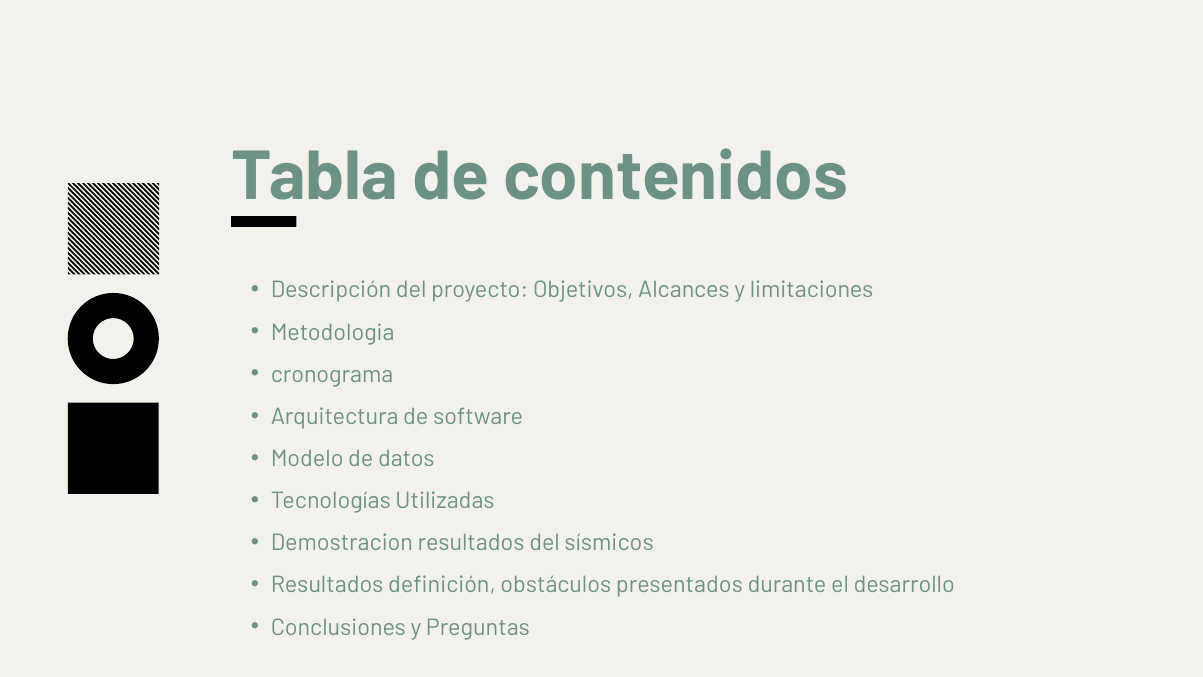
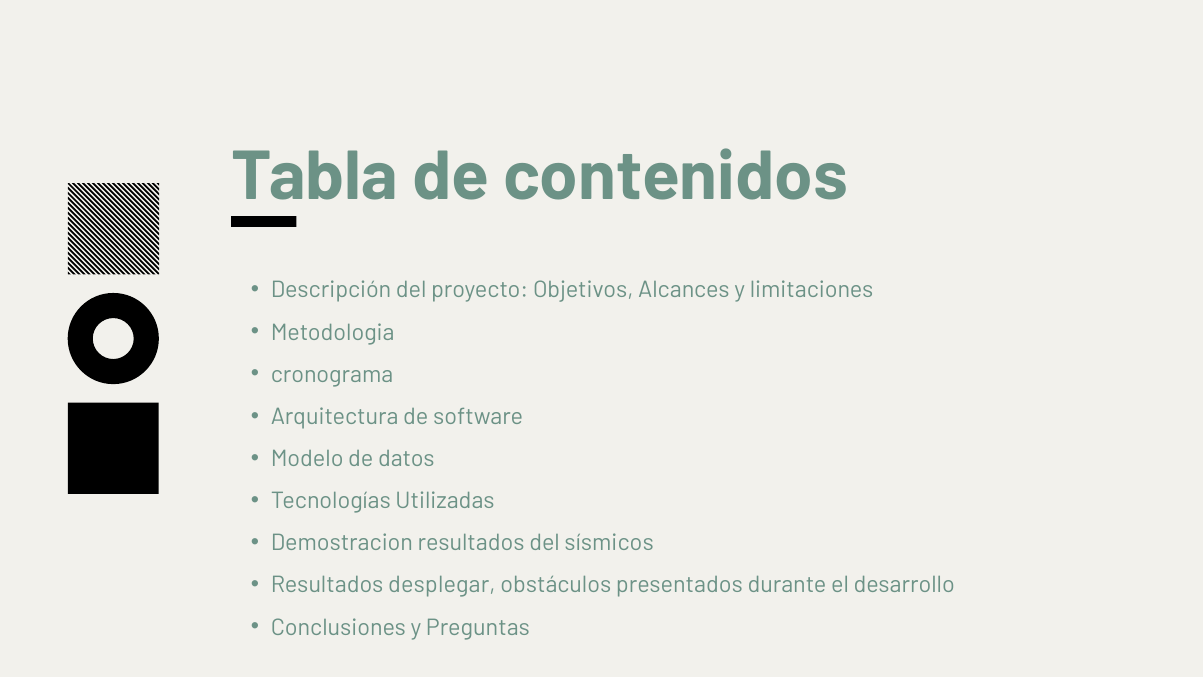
definición: definición -> desplegar
